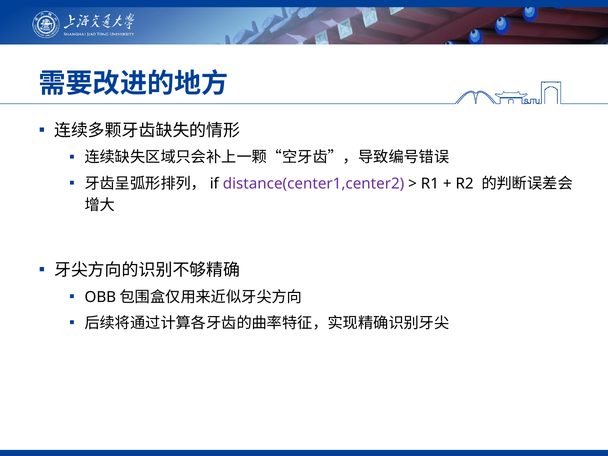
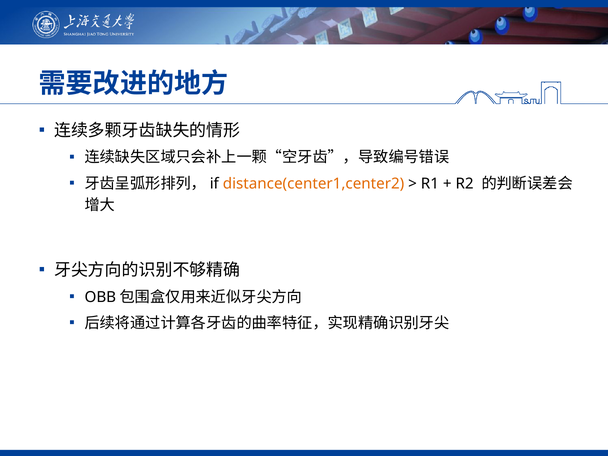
distance(center1,center2 colour: purple -> orange
